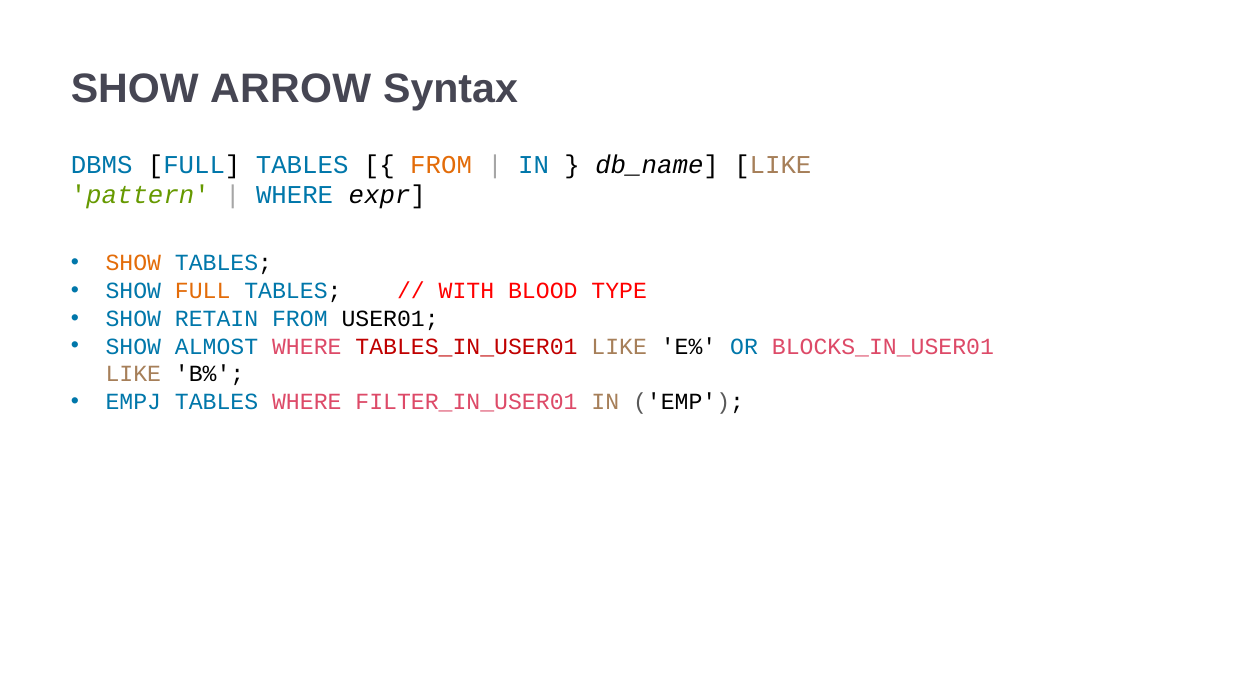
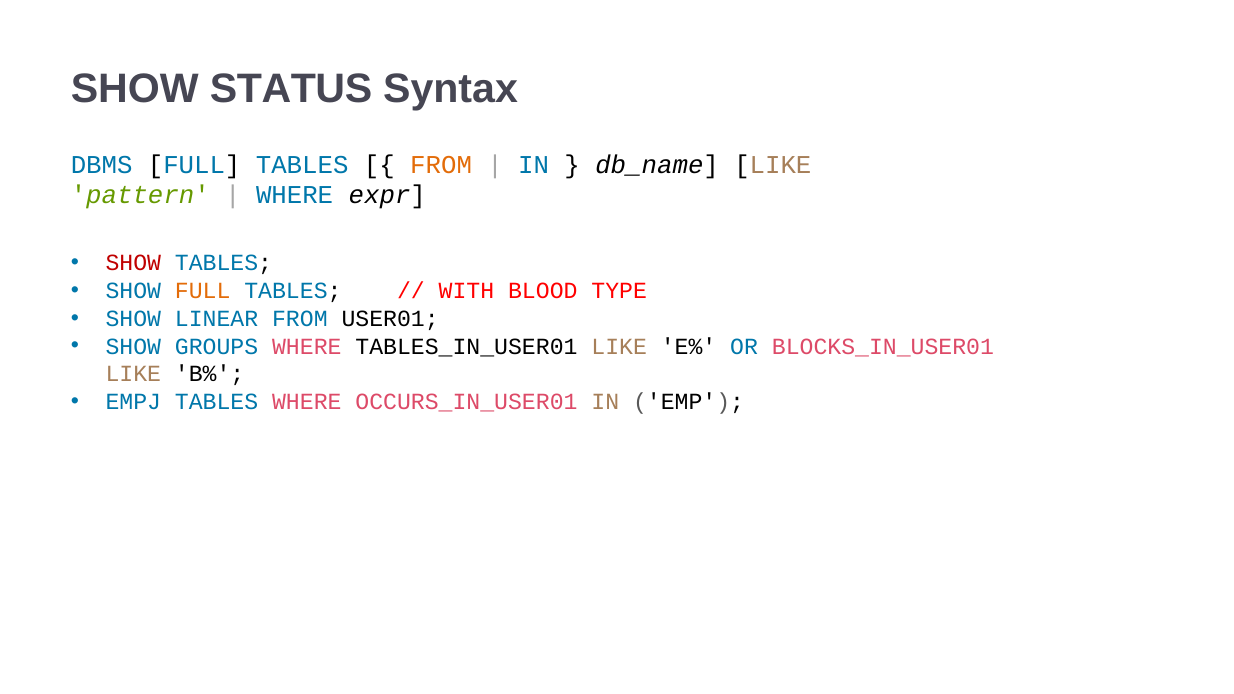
ARROW: ARROW -> STATUS
SHOW at (133, 263) colour: orange -> red
RETAIN: RETAIN -> LINEAR
ALMOST: ALMOST -> GROUPS
TABLES_IN_USER01 colour: red -> black
FILTER_IN_USER01: FILTER_IN_USER01 -> OCCURS_IN_USER01
